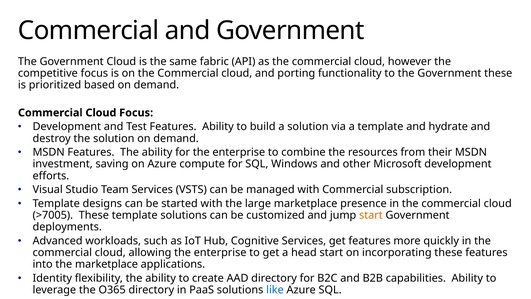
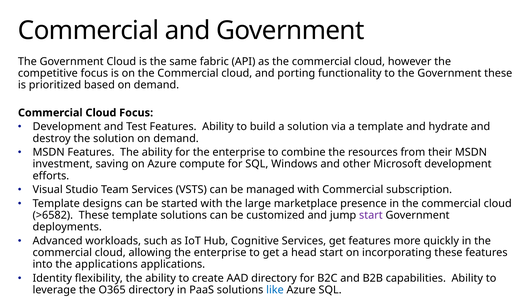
>7005: >7005 -> >6582
start at (371, 215) colour: orange -> purple
the marketplace: marketplace -> applications
